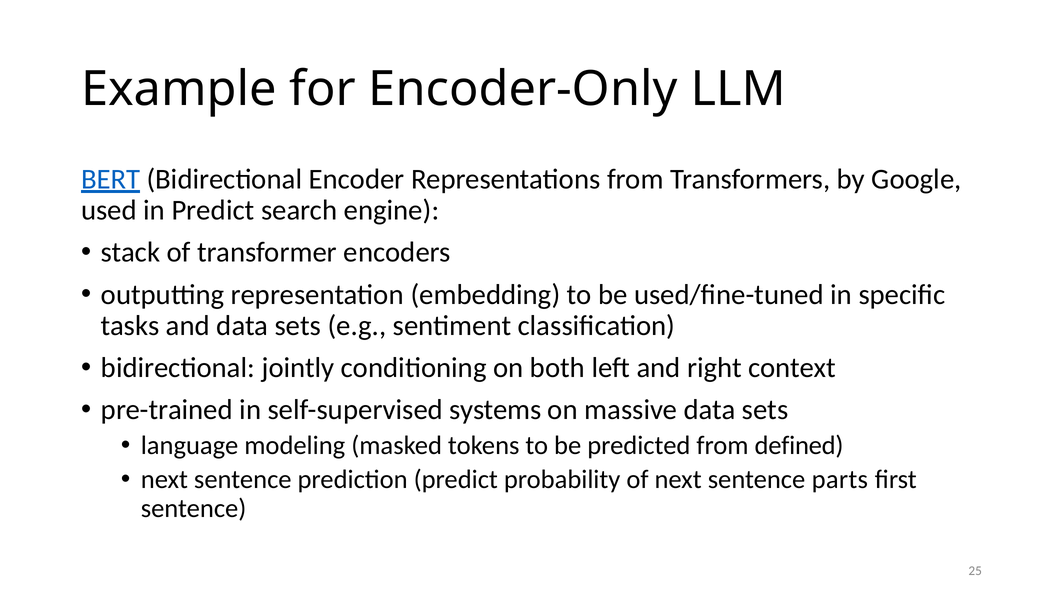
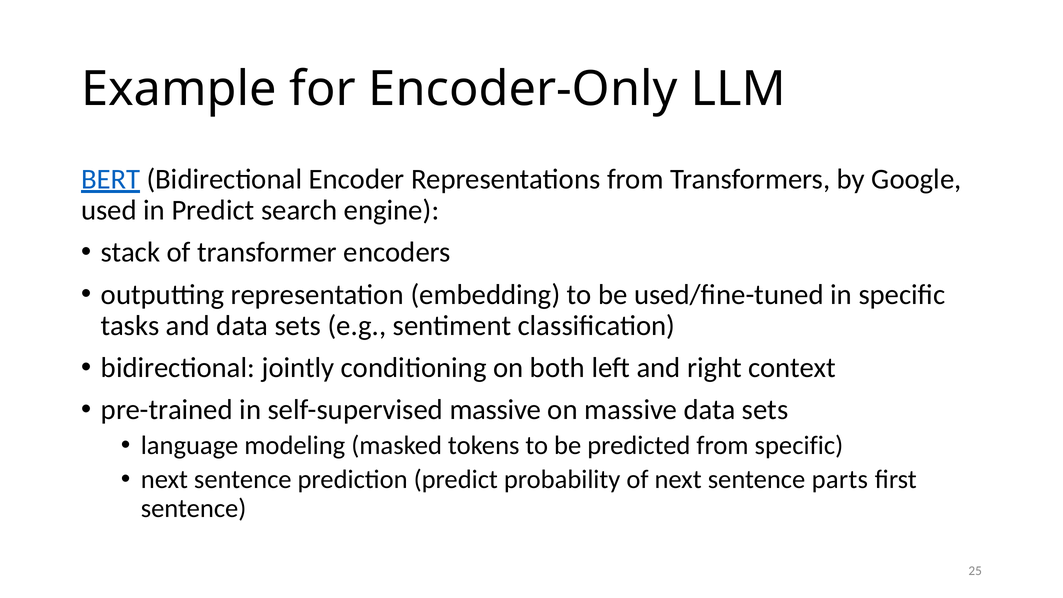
self-supervised systems: systems -> massive
from defined: defined -> specific
